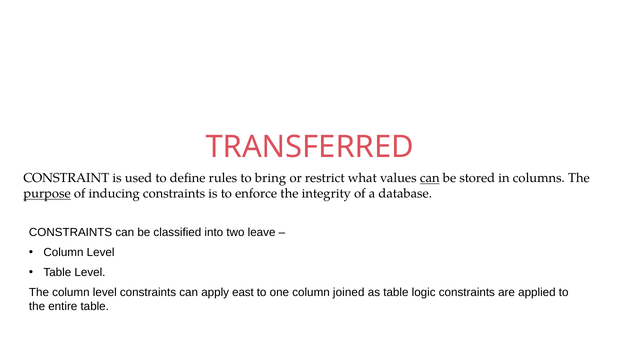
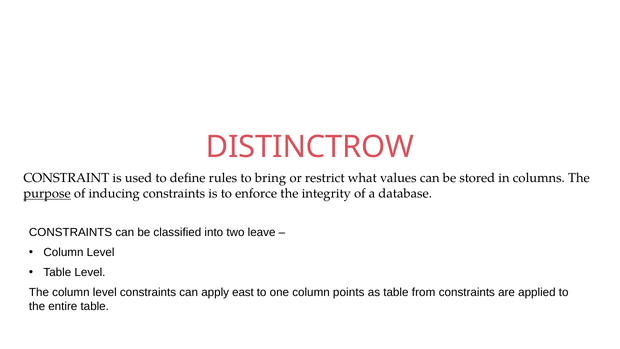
TRANSFERRED: TRANSFERRED -> DISTINCTROW
can at (430, 178) underline: present -> none
joined: joined -> points
logic: logic -> from
